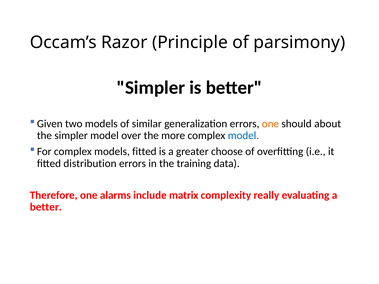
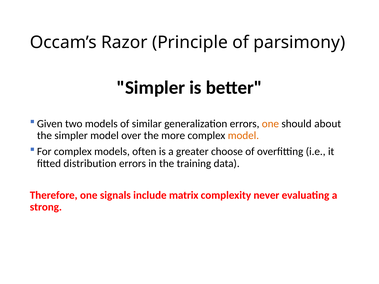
model at (243, 136) colour: blue -> orange
models fitted: fitted -> often
alarms: alarms -> signals
really: really -> never
better at (46, 207): better -> strong
